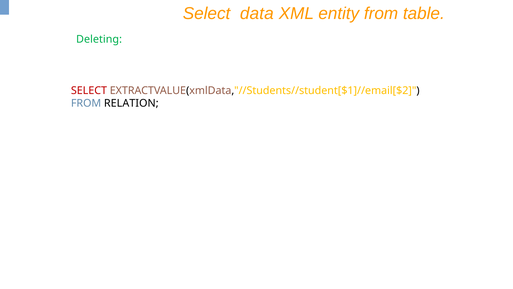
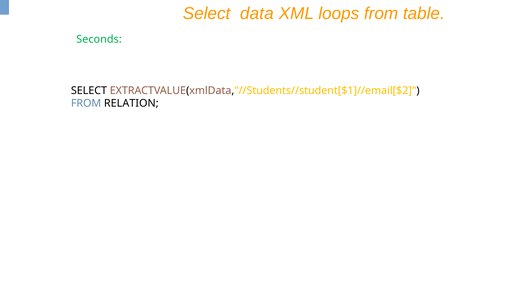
entity: entity -> loops
Deleting: Deleting -> Seconds
SELECT at (89, 90) colour: red -> black
